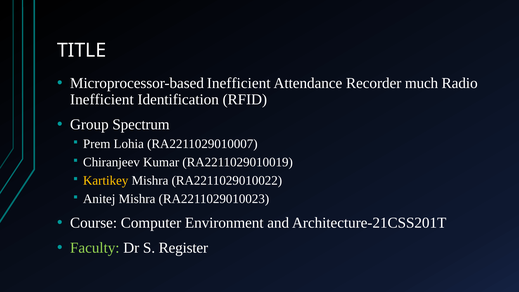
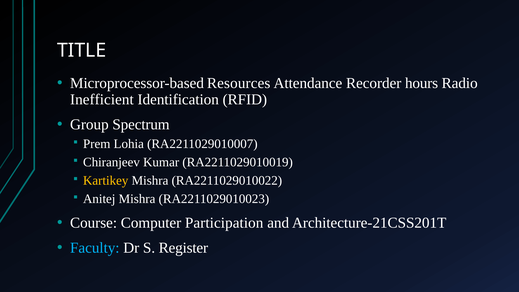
Microprocessor-based Inefficient: Inefficient -> Resources
much: much -> hours
Environment: Environment -> Participation
Faculty colour: light green -> light blue
